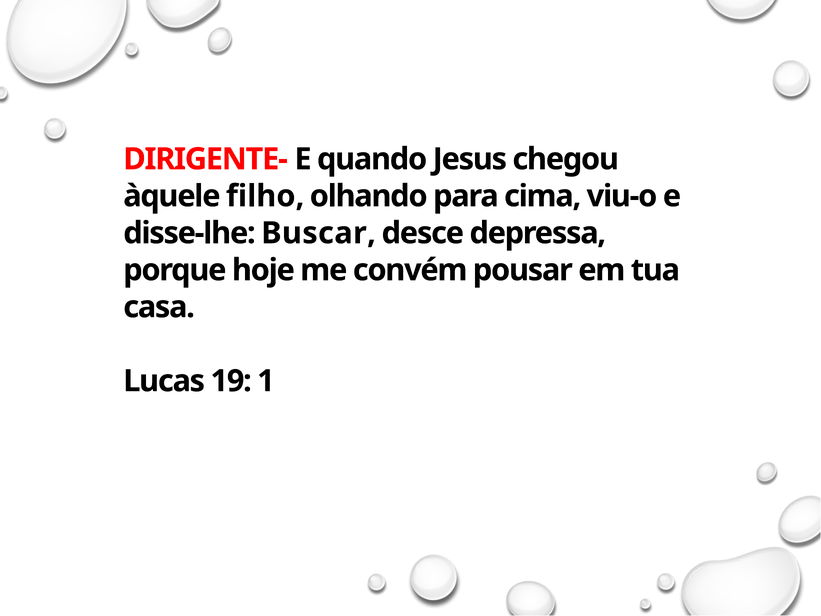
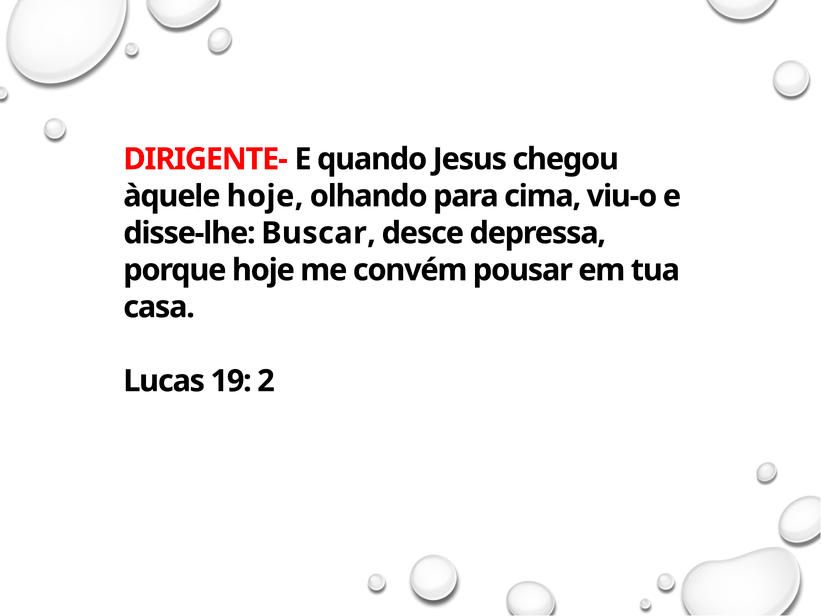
àquele filho: filho -> hoje
1: 1 -> 2
